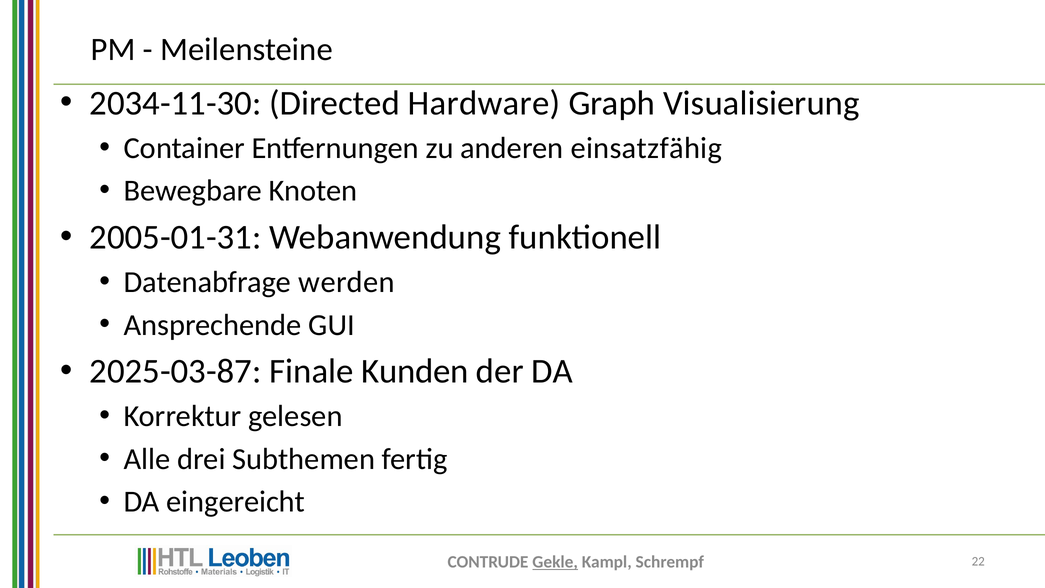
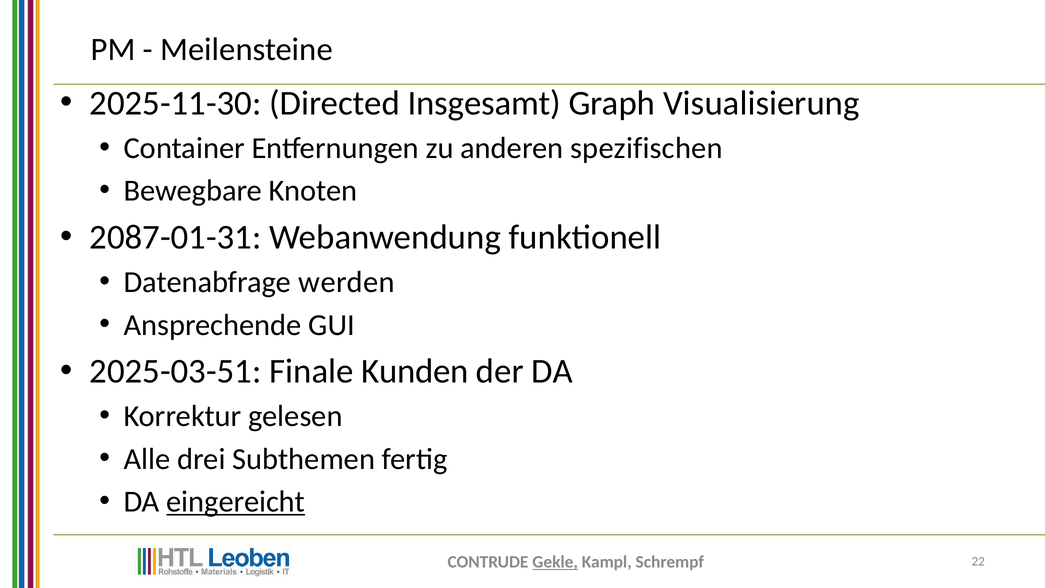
2034-11-30: 2034-11-30 -> 2025-11-30
Hardware: Hardware -> Insgesamt
einsatzfähig: einsatzfähig -> spezifischen
2005-01-31: 2005-01-31 -> 2087-01-31
2025-03-87: 2025-03-87 -> 2025-03-51
eingereicht underline: none -> present
